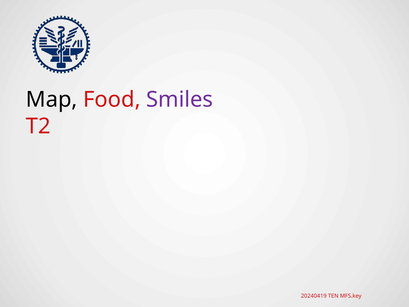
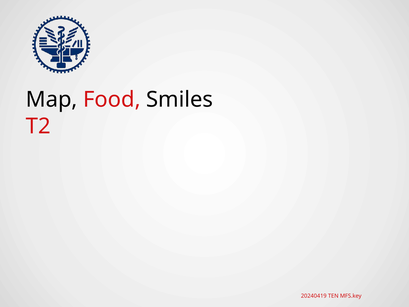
Smiles colour: purple -> black
